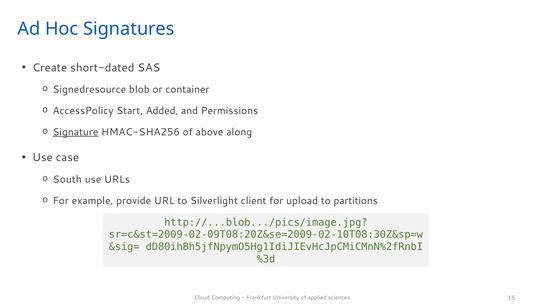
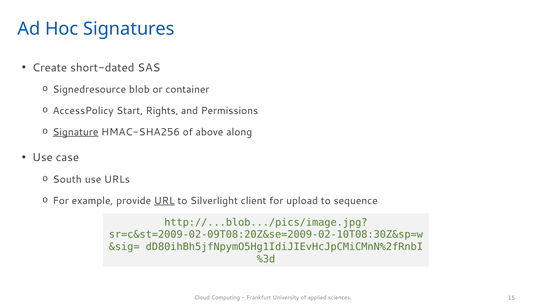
Added: Added -> Rights
URL underline: none -> present
partitions: partitions -> sequence
